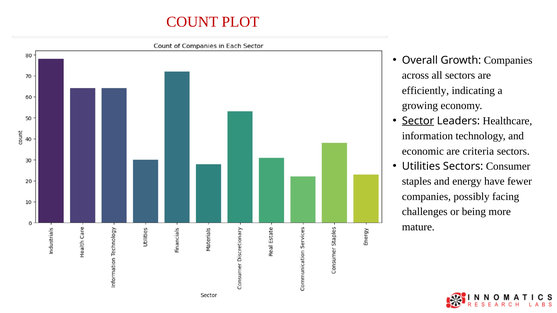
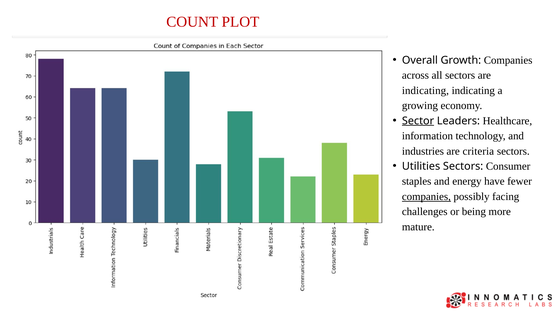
efficiently at (425, 91): efficiently -> indicating
economic: economic -> industries
companies at (426, 197) underline: none -> present
